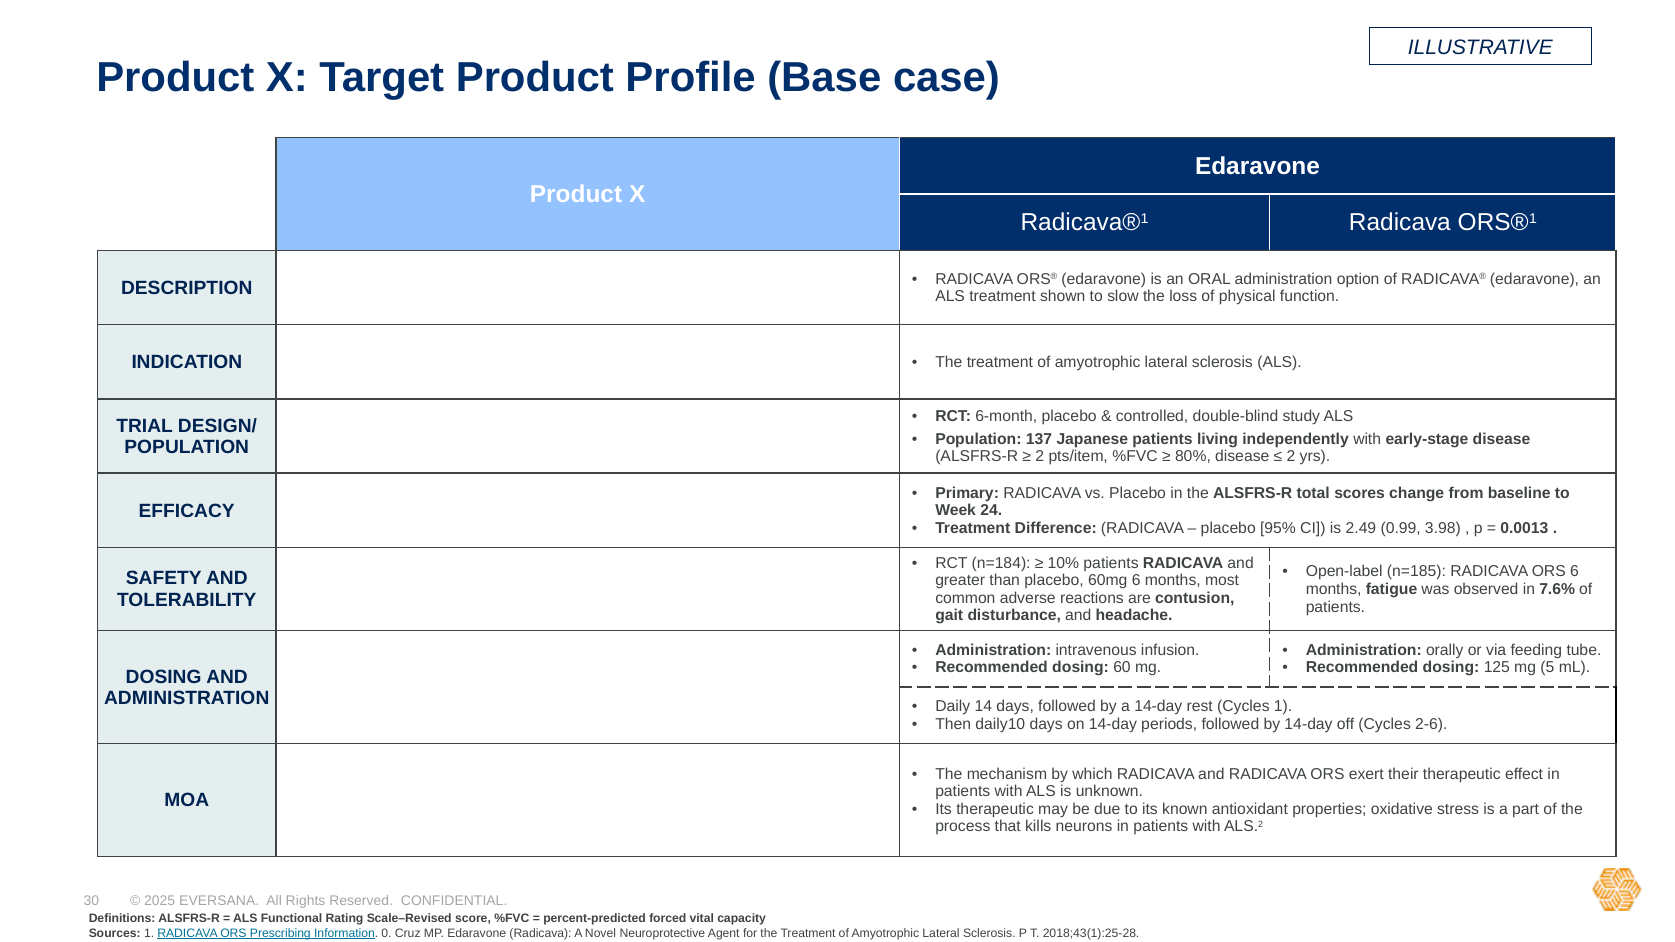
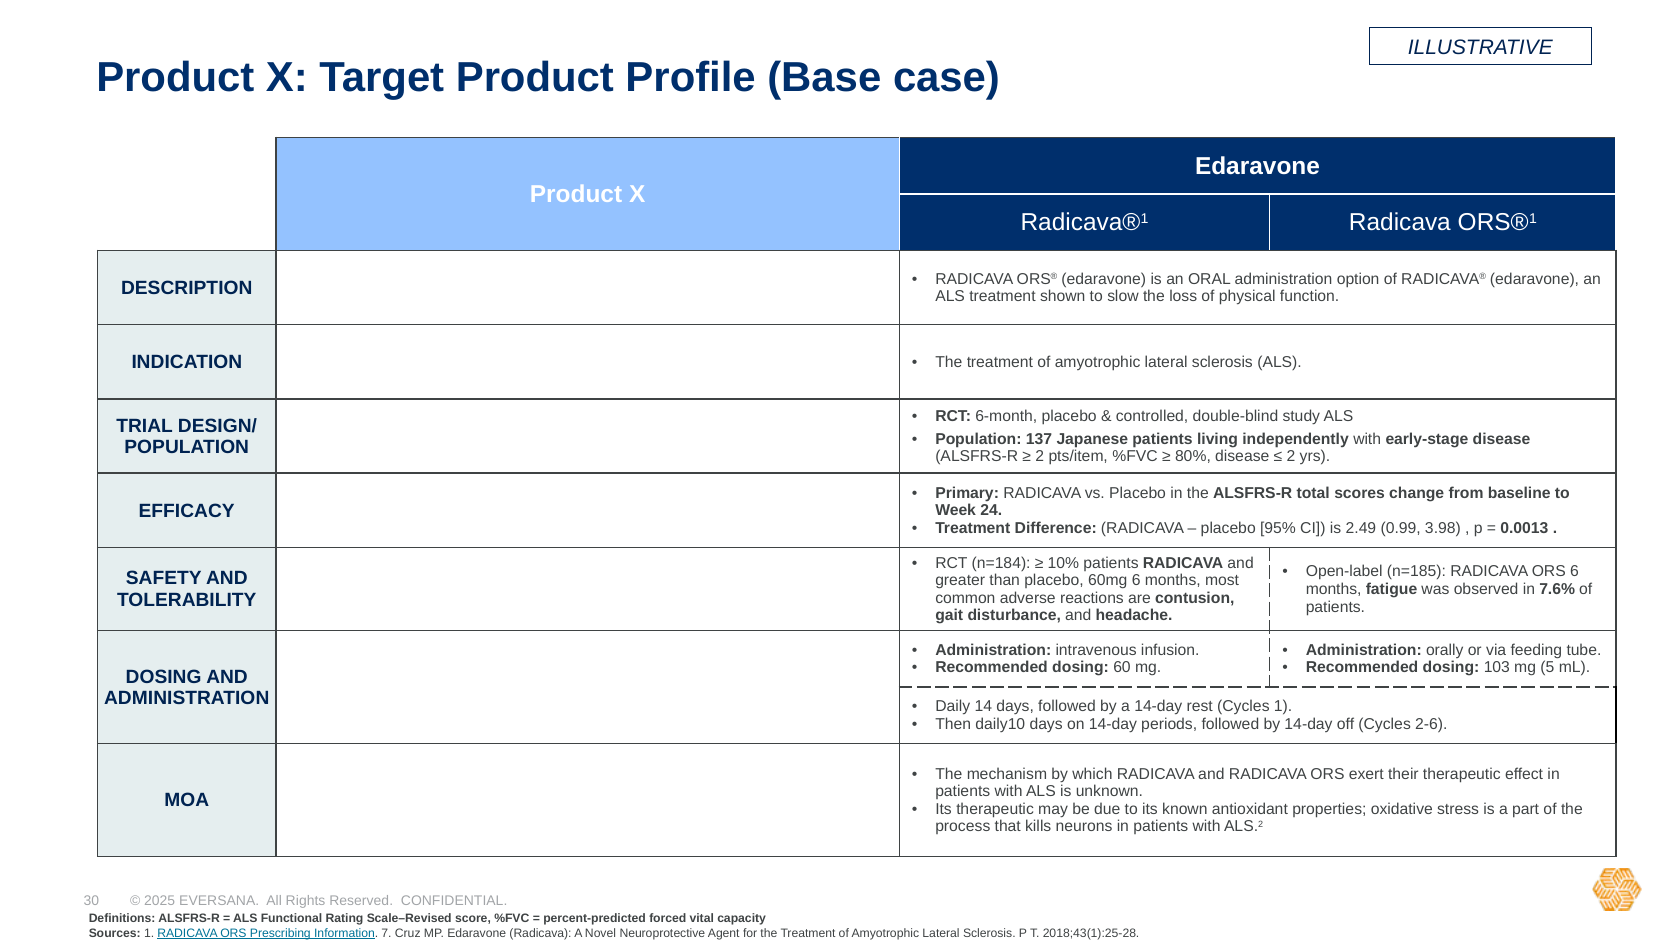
125: 125 -> 103
0: 0 -> 7
